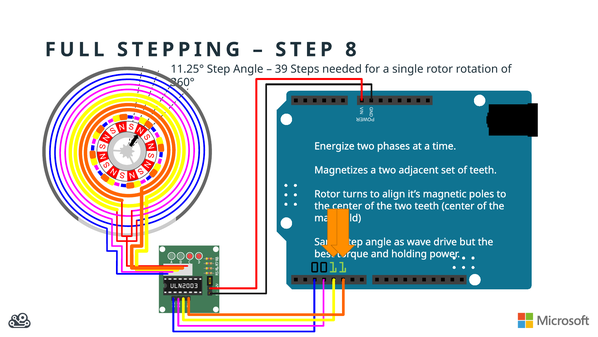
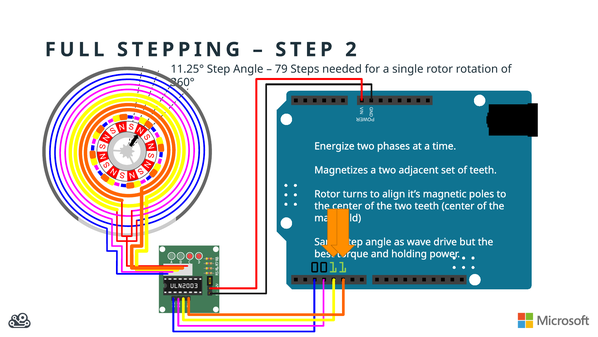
8: 8 -> 2
39: 39 -> 79
